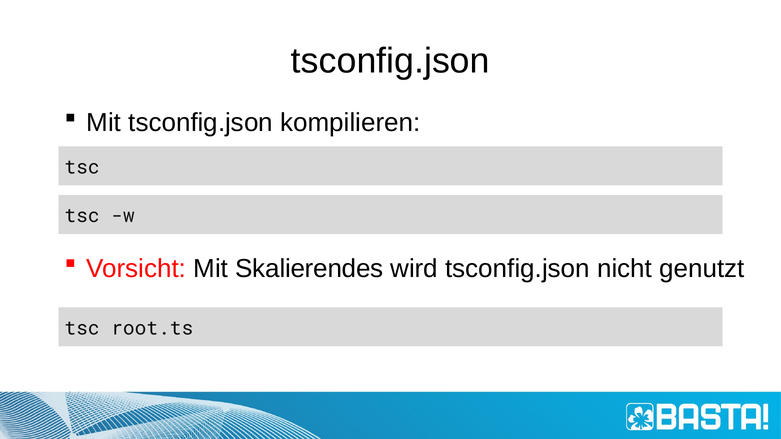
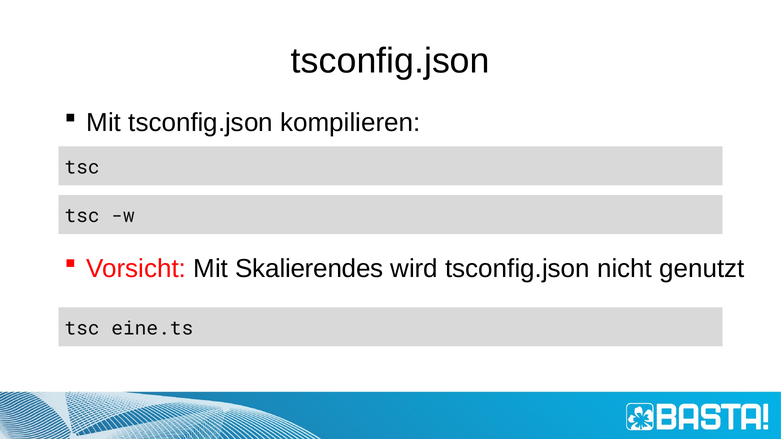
root.ts: root.ts -> eine.ts
